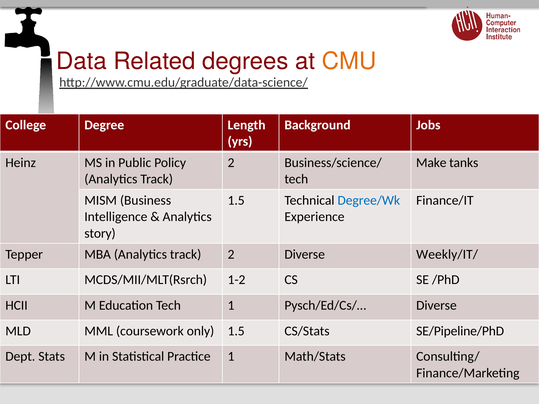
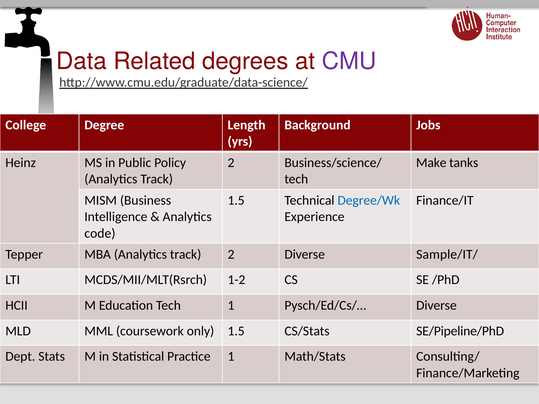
CMU colour: orange -> purple
story: story -> code
Weekly/IT/: Weekly/IT/ -> Sample/IT/
